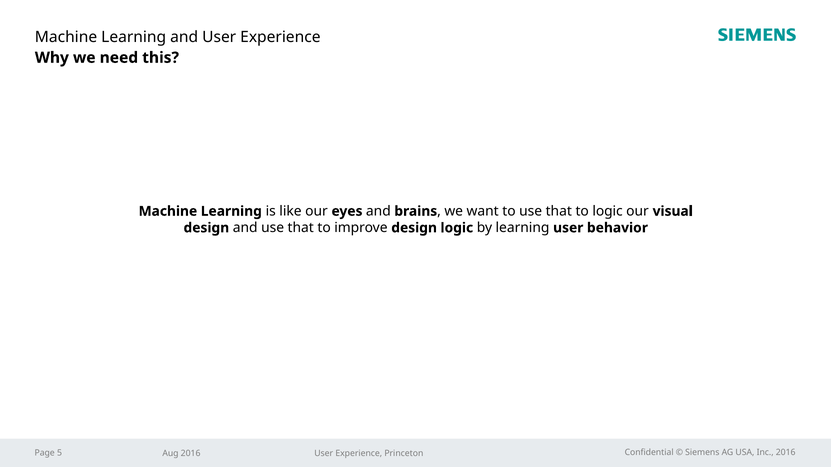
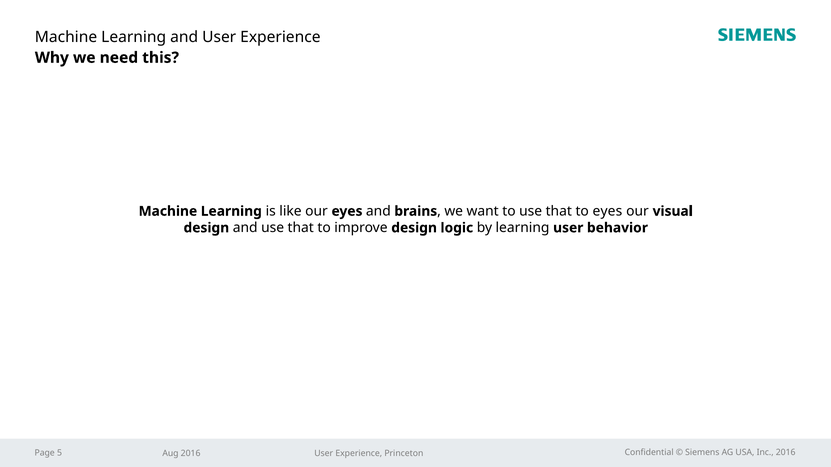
to logic: logic -> eyes
